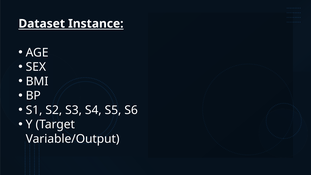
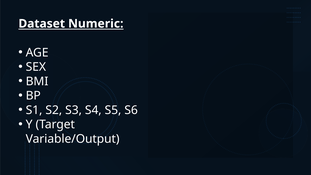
Instance: Instance -> Numeric
